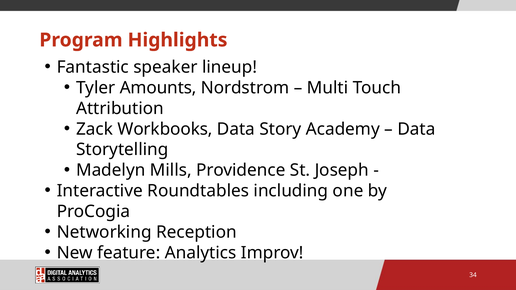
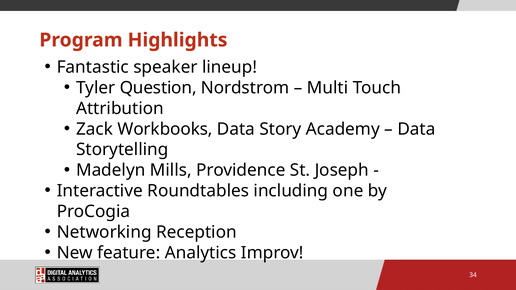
Amounts: Amounts -> Question
